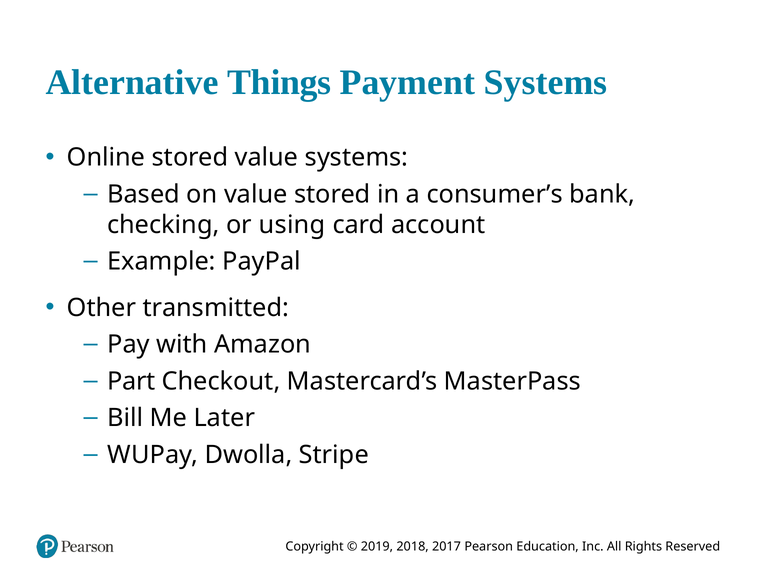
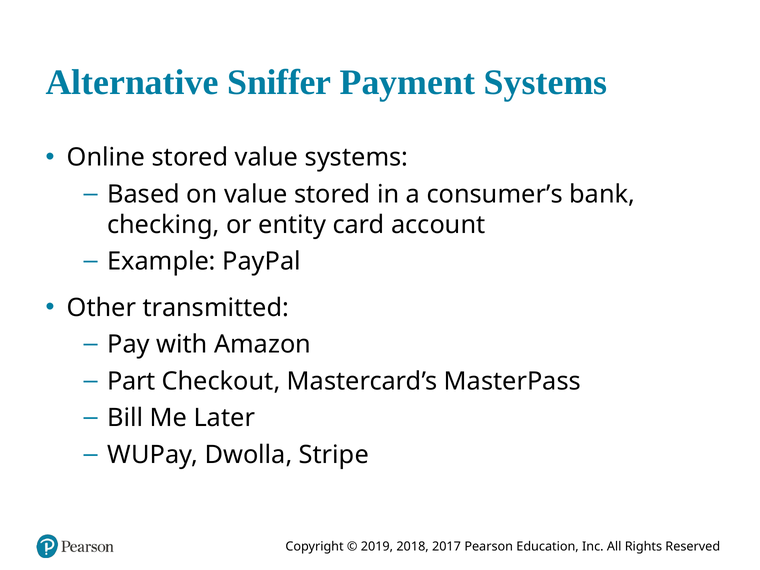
Things: Things -> Sniffer
using: using -> entity
